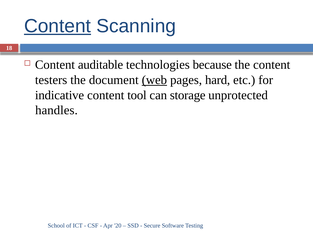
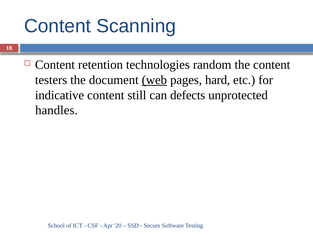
Content at (58, 26) underline: present -> none
auditable: auditable -> retention
because: because -> random
tool: tool -> still
storage: storage -> defects
